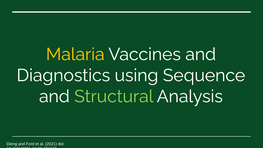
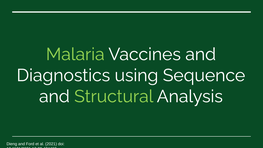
Malaria colour: yellow -> light green
